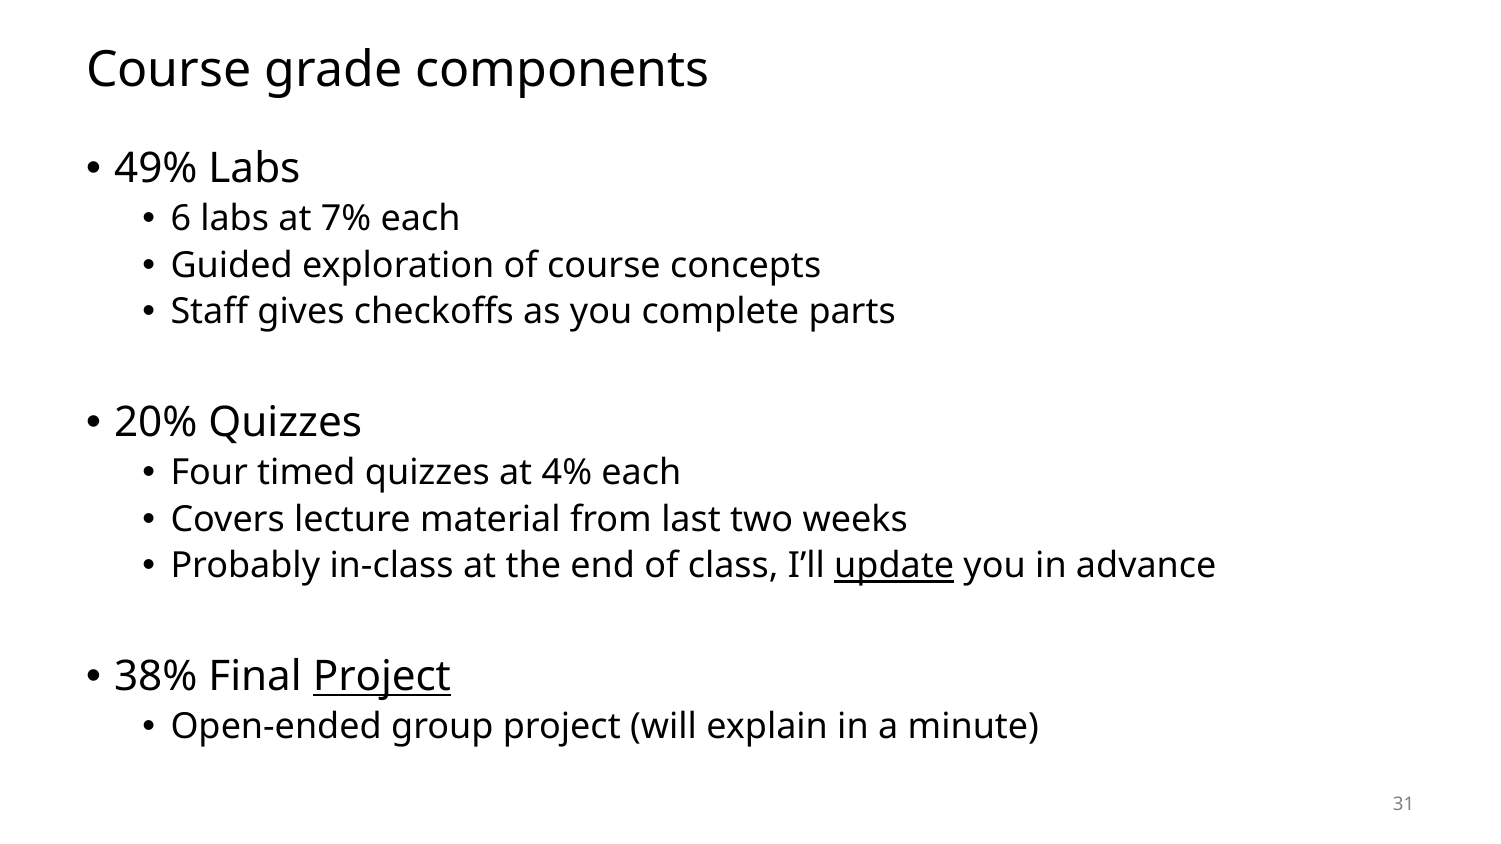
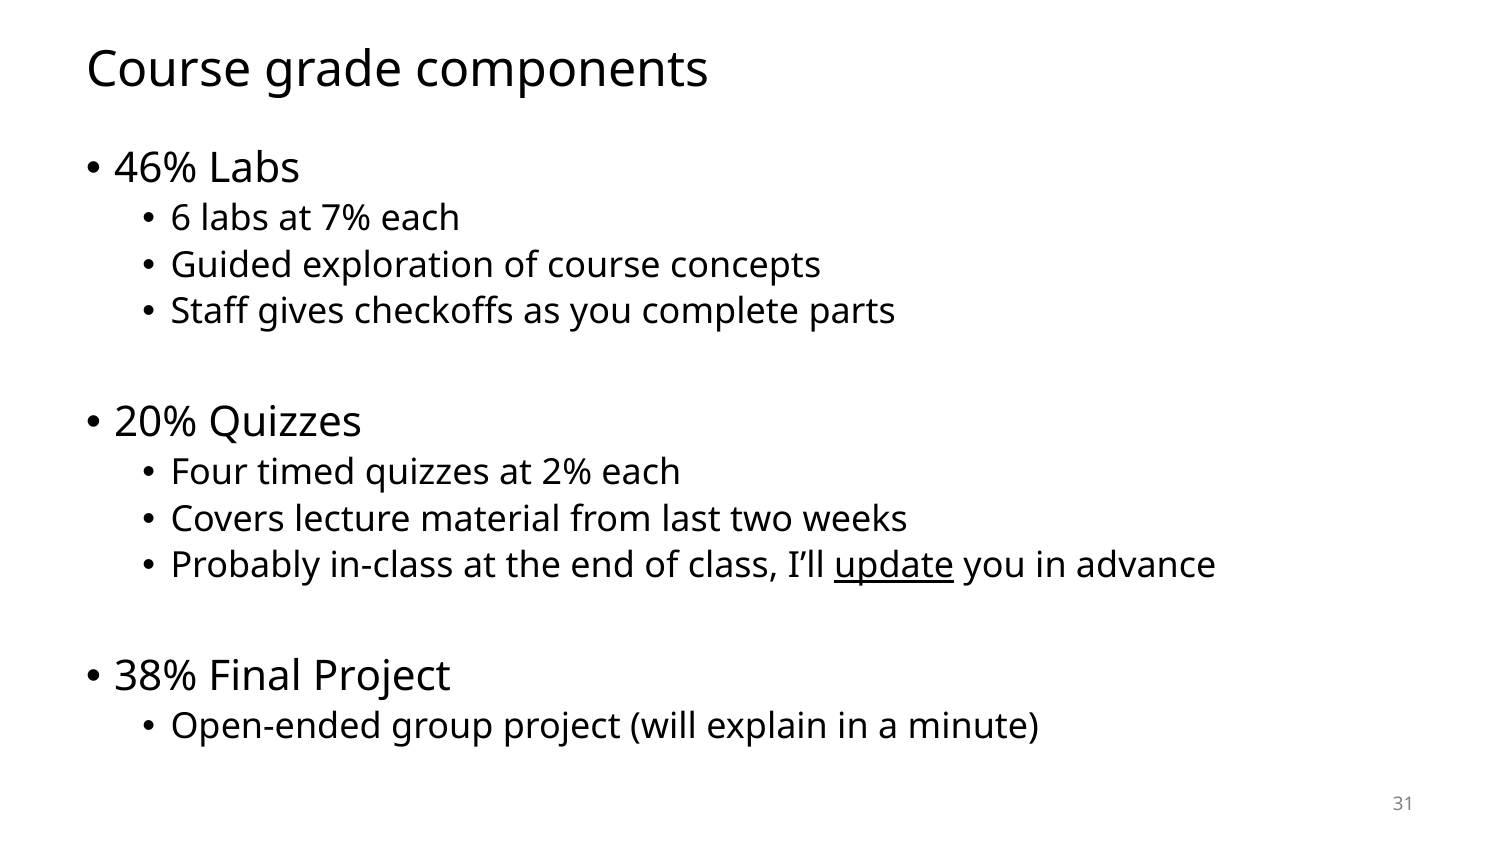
49%: 49% -> 46%
4%: 4% -> 2%
Project at (382, 677) underline: present -> none
